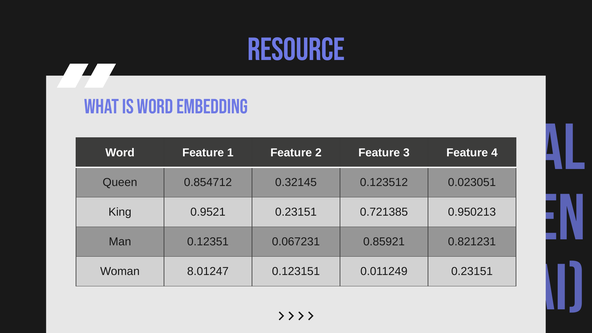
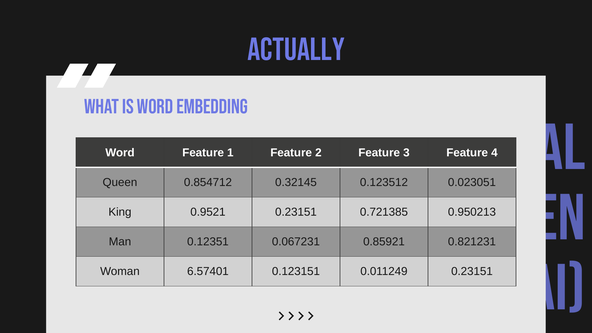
resource: resource -> actually
8.01247: 8.01247 -> 6.57401
